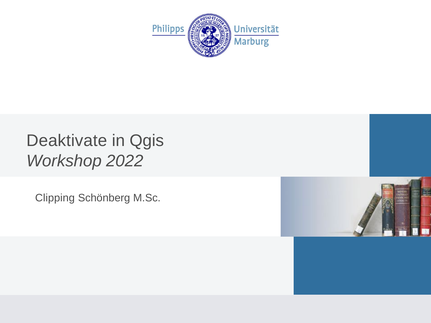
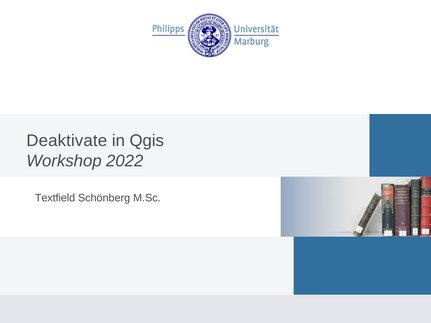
Clipping: Clipping -> Textfield
